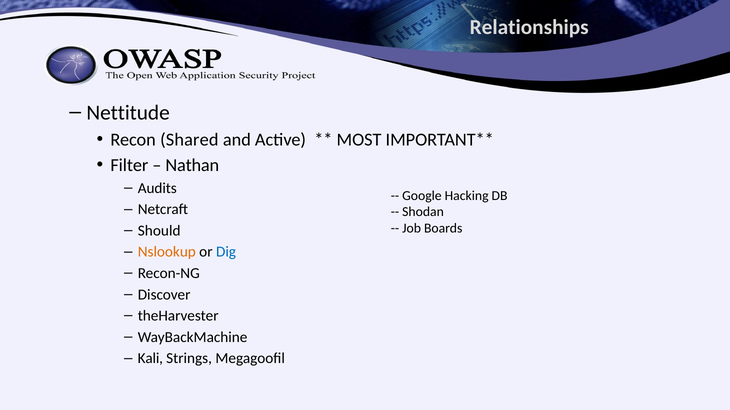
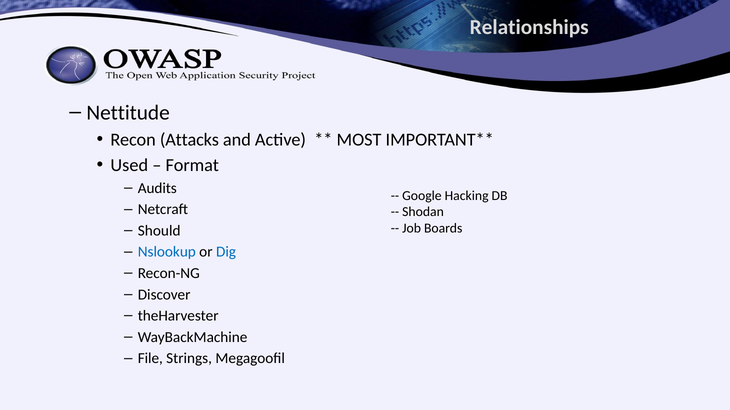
Shared: Shared -> Attacks
Filter: Filter -> Used
Nathan: Nathan -> Format
Nslookup colour: orange -> blue
Kali: Kali -> File
